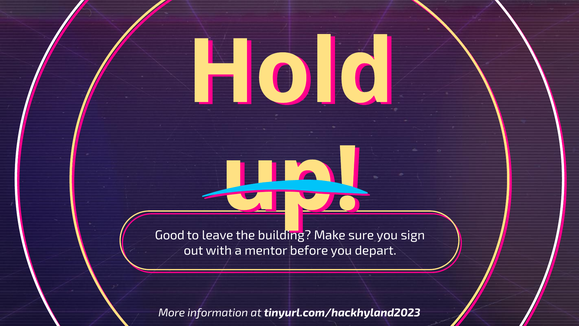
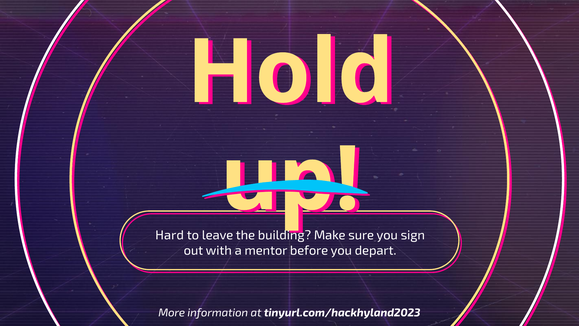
Good: Good -> Hard
